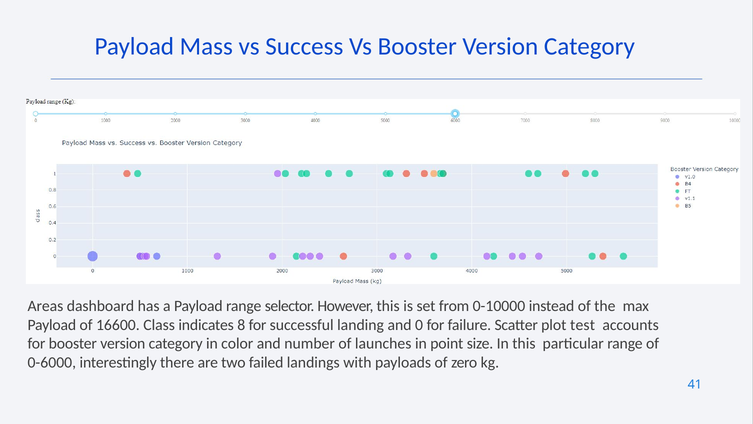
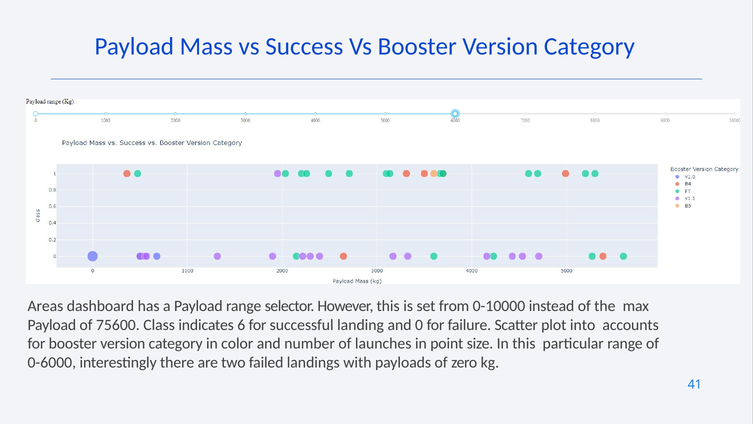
16600: 16600 -> 75600
8: 8 -> 6
test: test -> into
